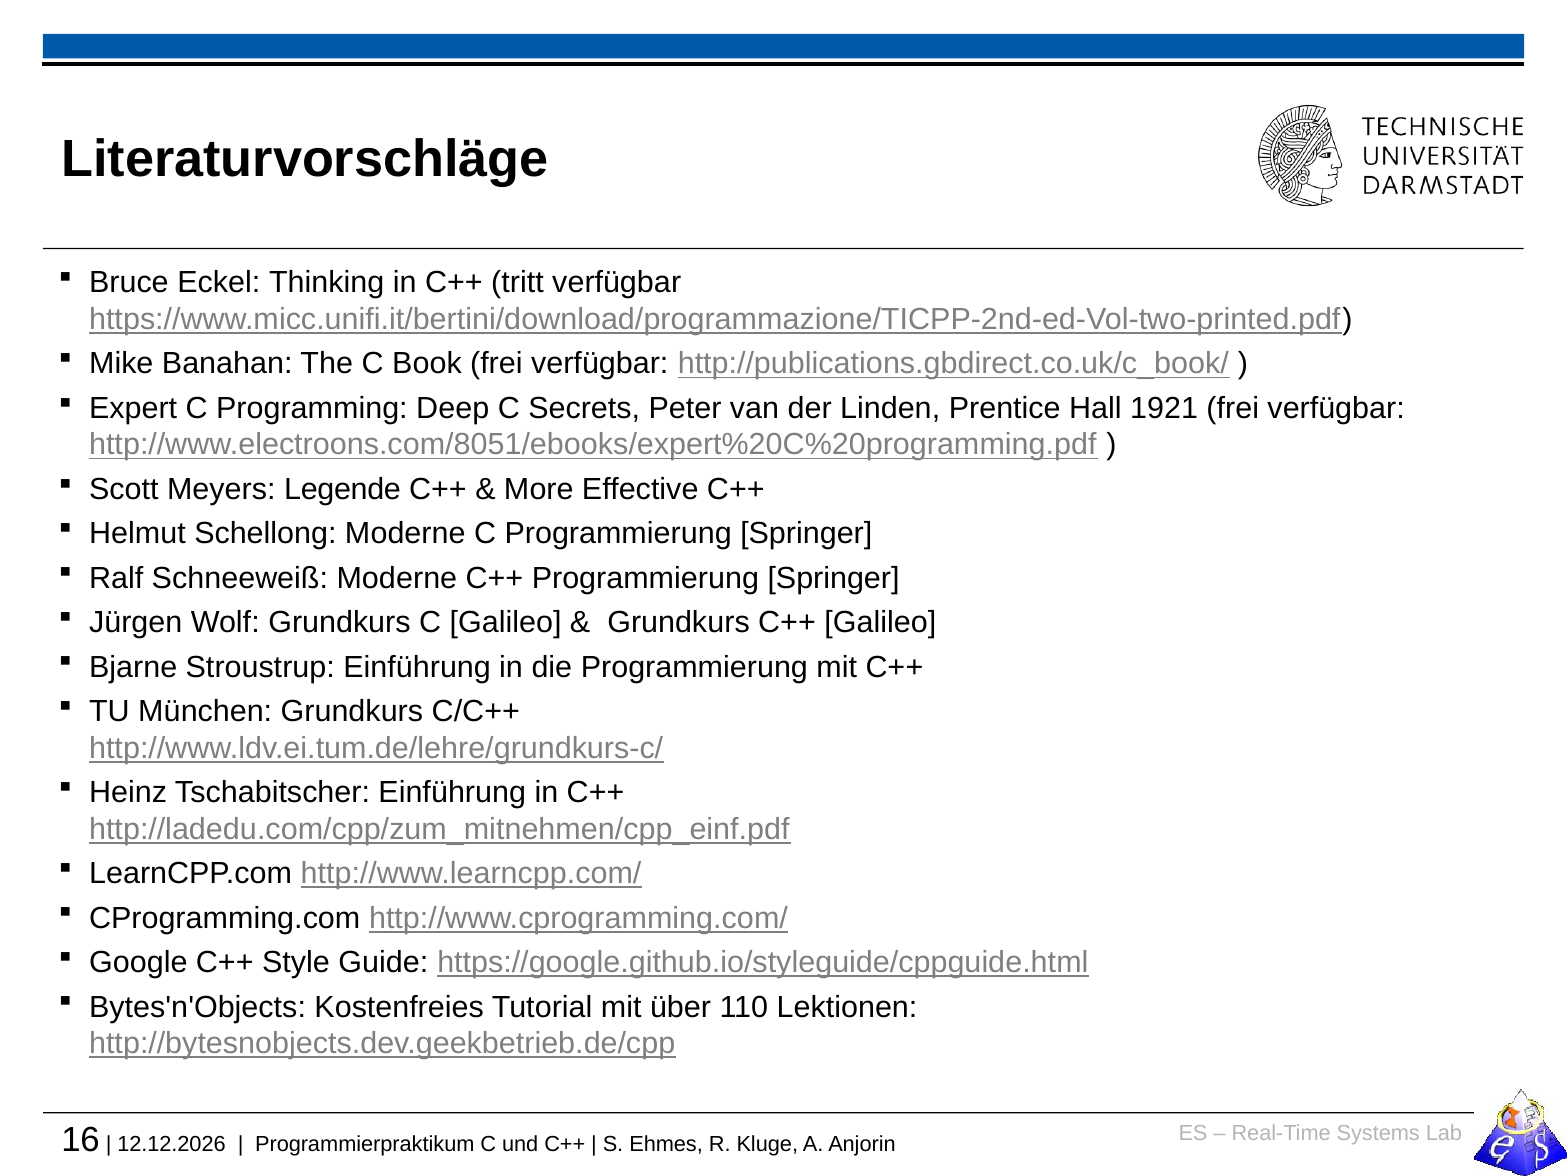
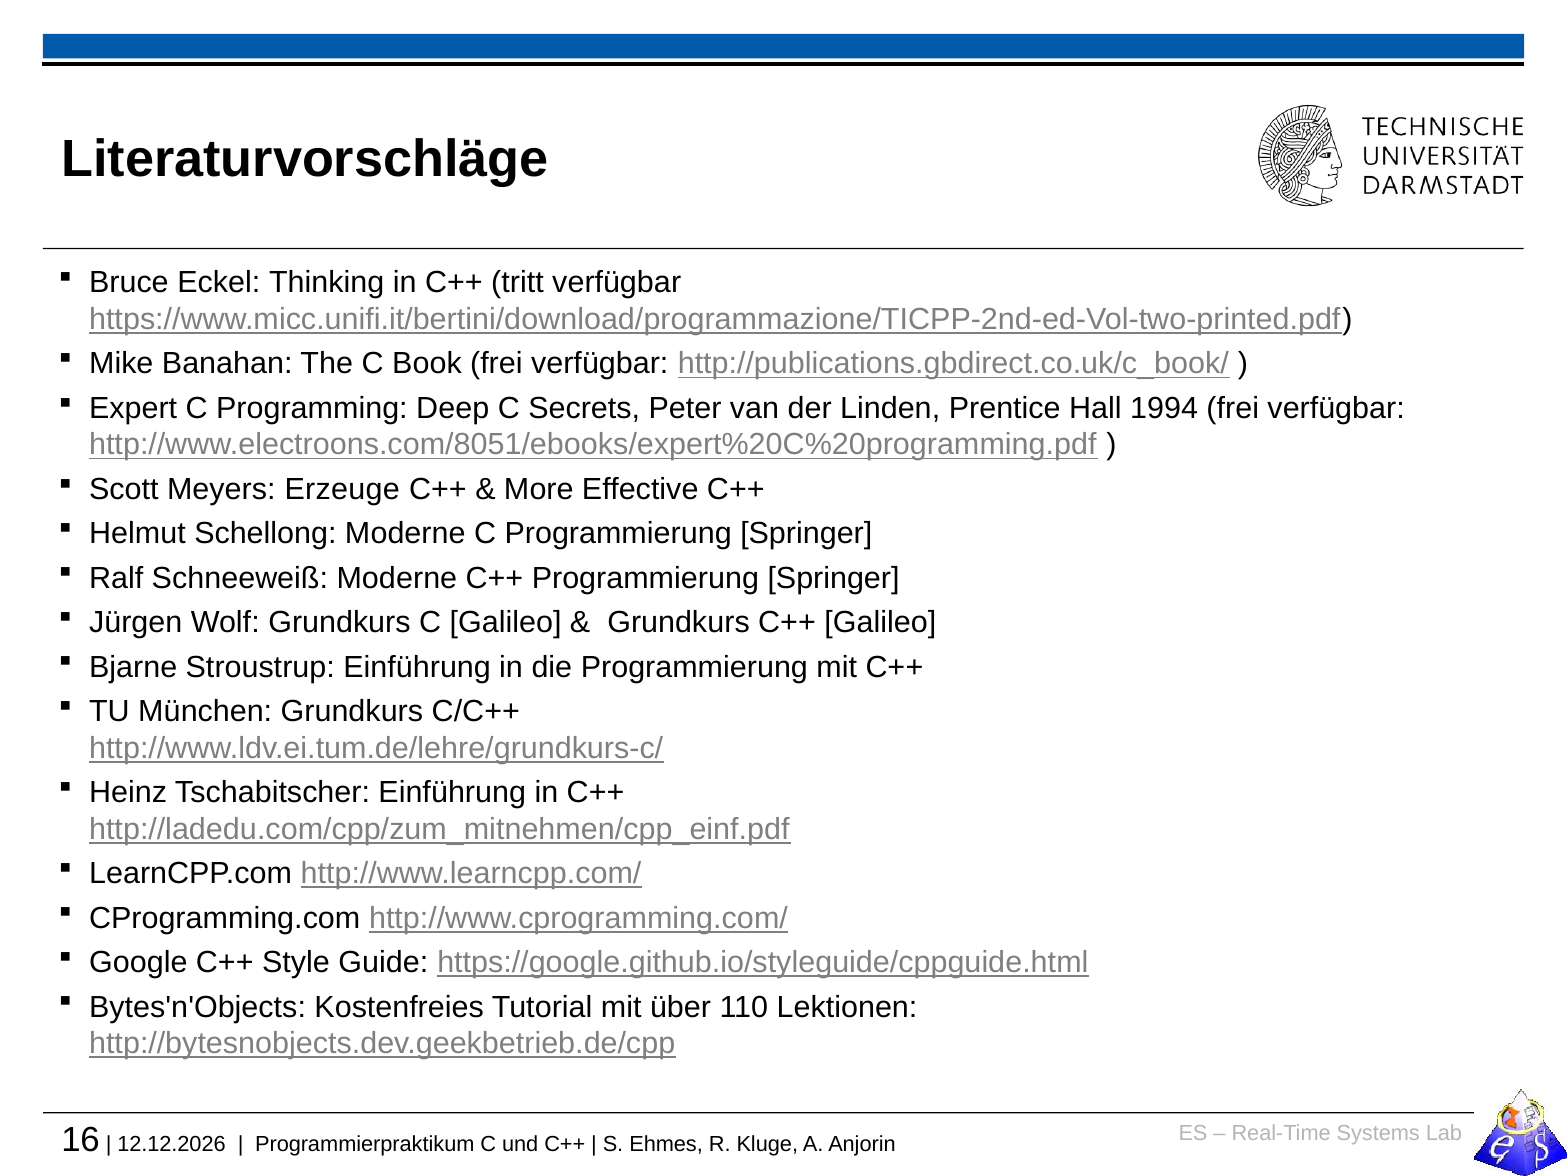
1921: 1921 -> 1994
Legende: Legende -> Erzeuge
